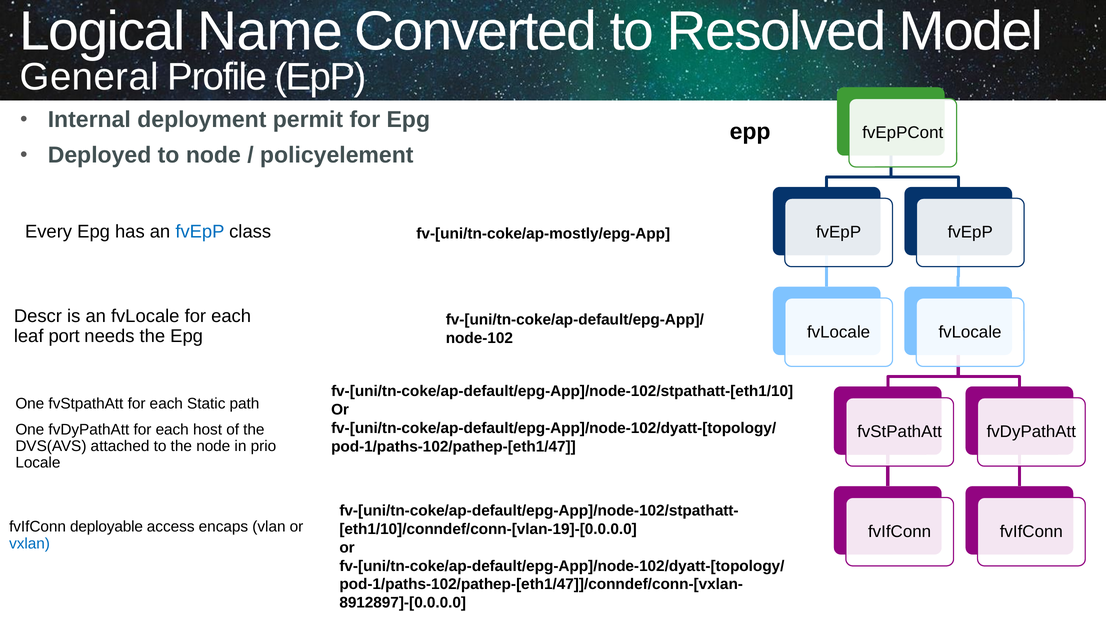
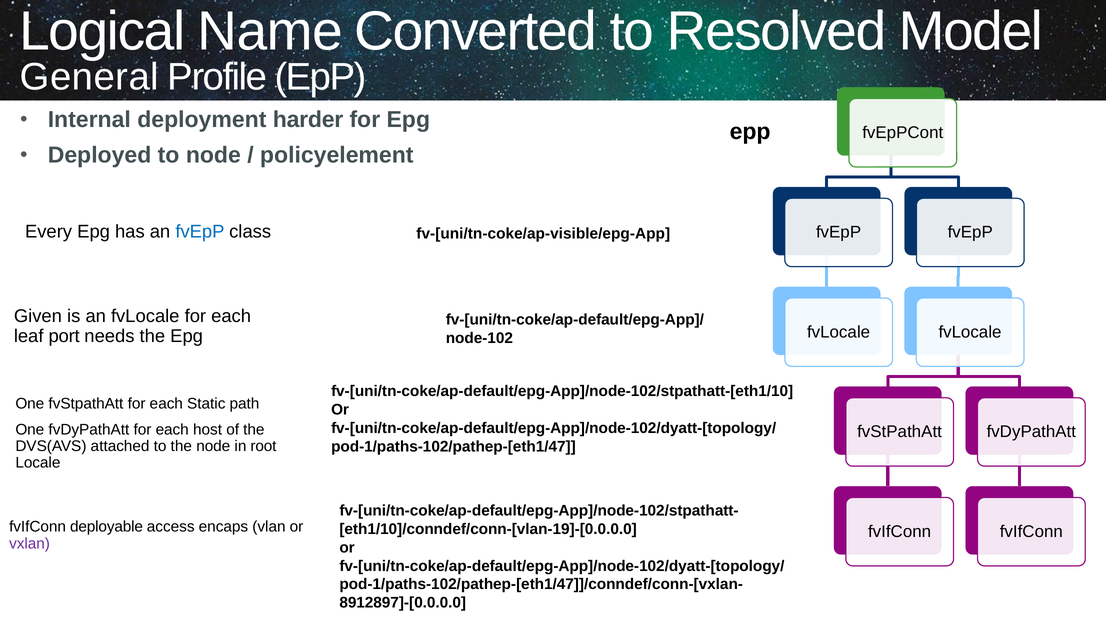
permit: permit -> harder
fv-[uni/tn-coke/ap-mostly/epg-App: fv-[uni/tn-coke/ap-mostly/epg-App -> fv-[uni/tn-coke/ap-visible/epg-App
Descr: Descr -> Given
prio: prio -> root
vxlan colour: blue -> purple
